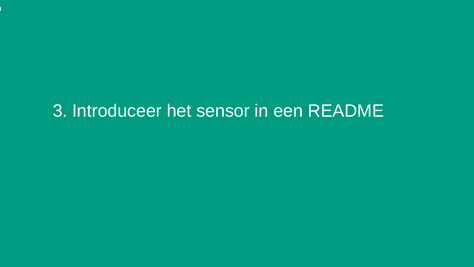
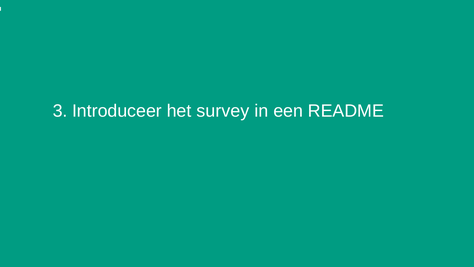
sensor: sensor -> survey
